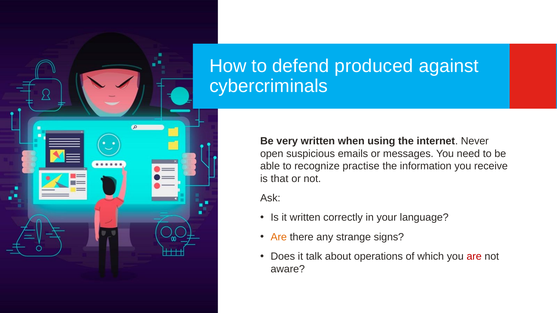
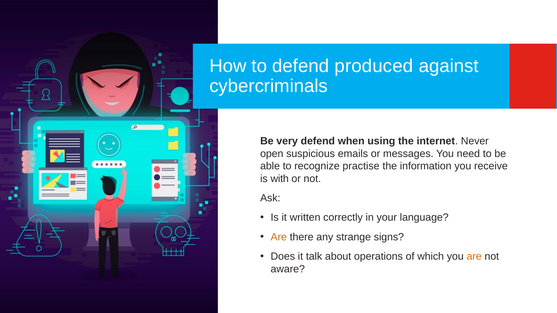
very written: written -> defend
that: that -> with
are at (474, 257) colour: red -> orange
